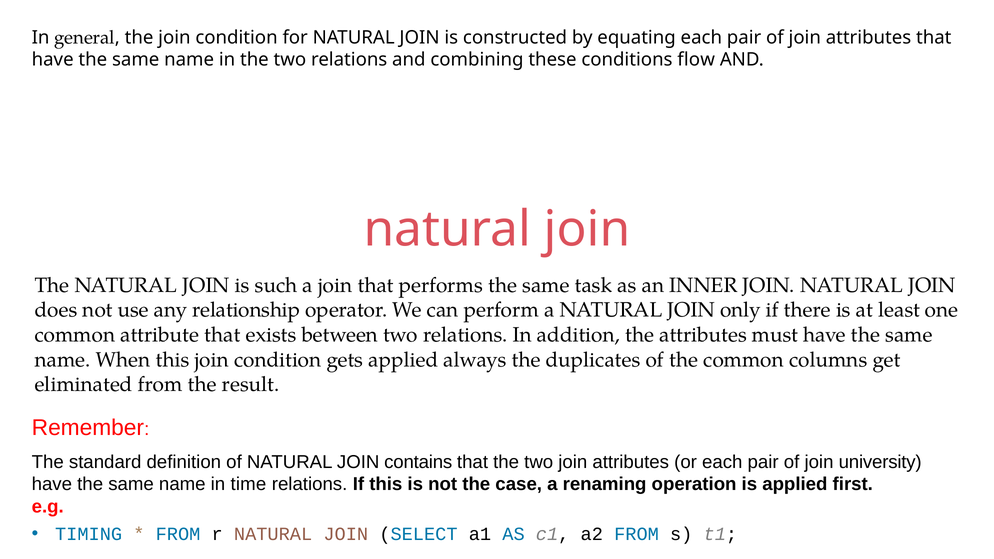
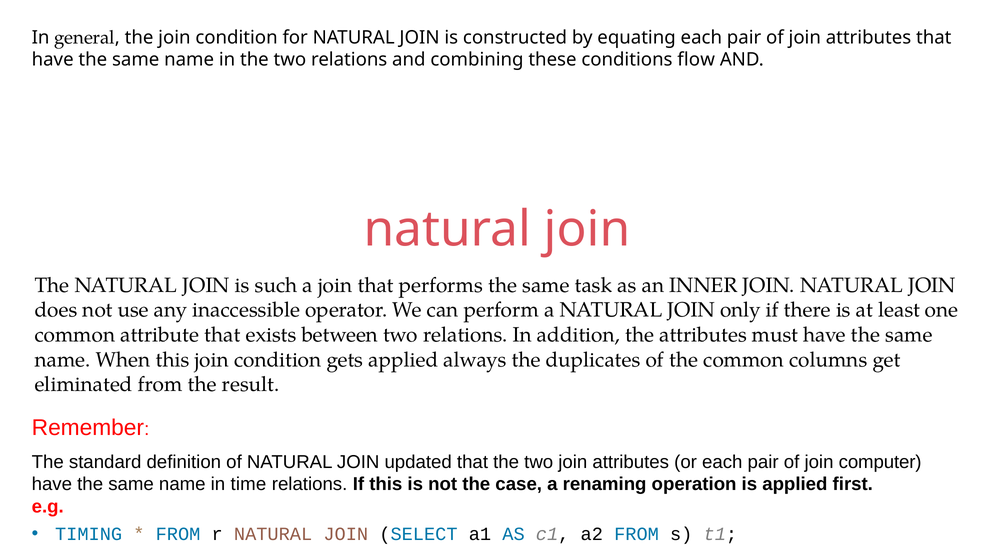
relationship: relationship -> inaccessible
contains: contains -> updated
university: university -> computer
